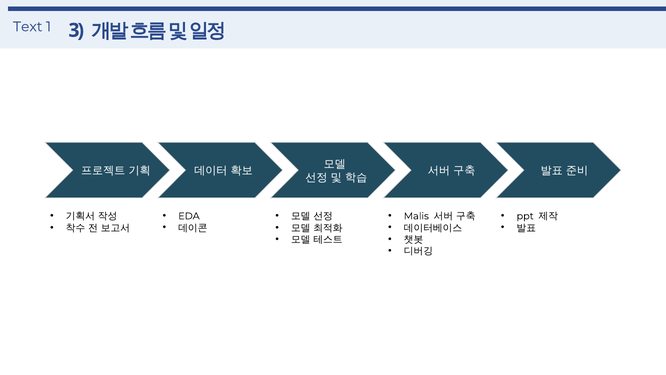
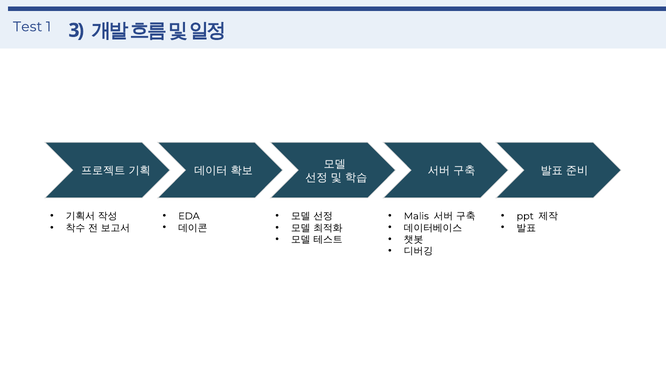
Text: Text -> Test
